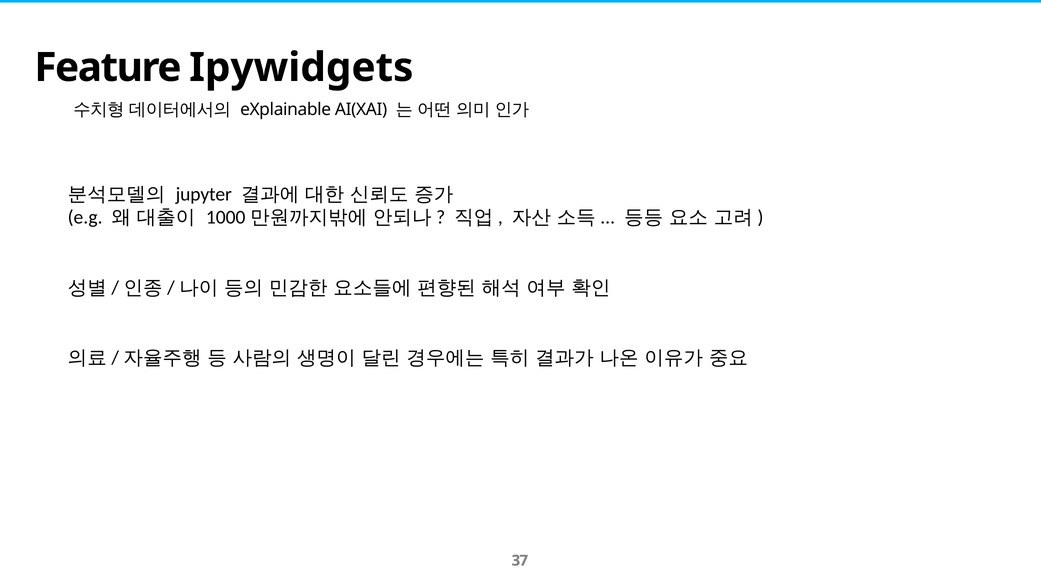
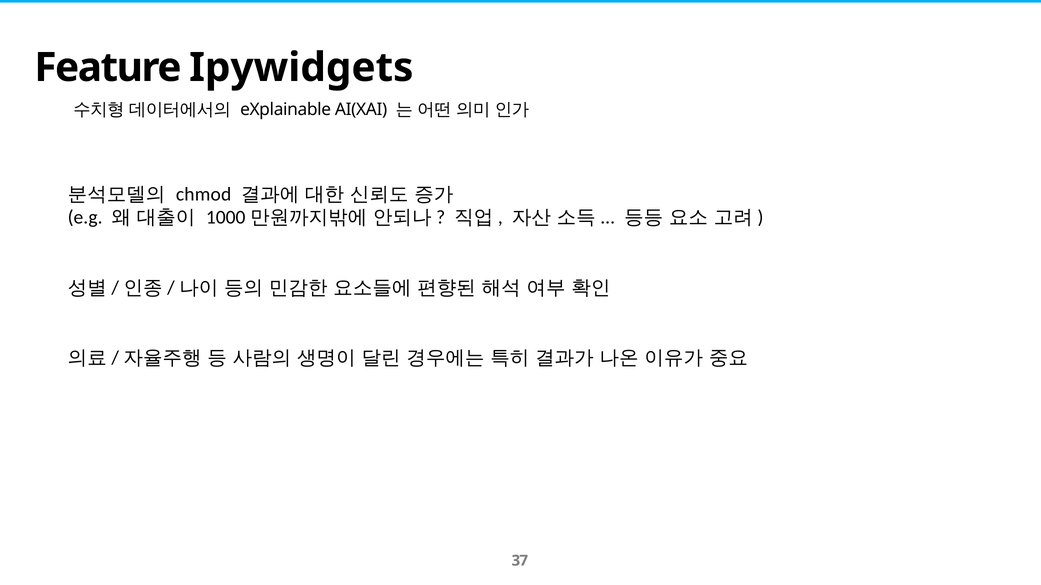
jupyter: jupyter -> chmod
